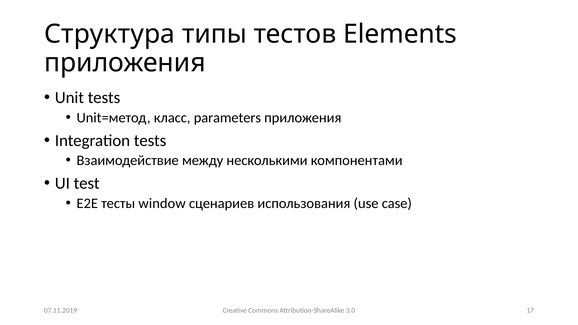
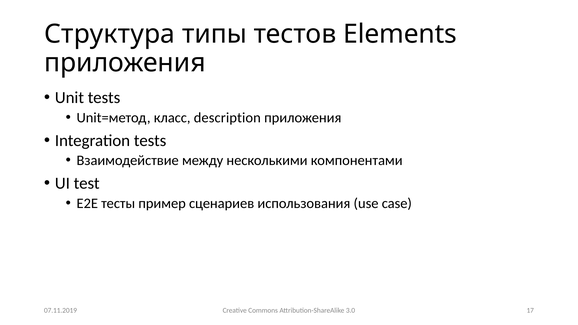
parameters: parameters -> description
window: window -> пример
